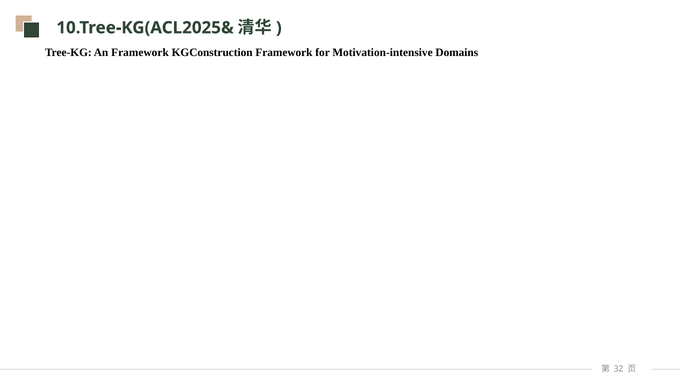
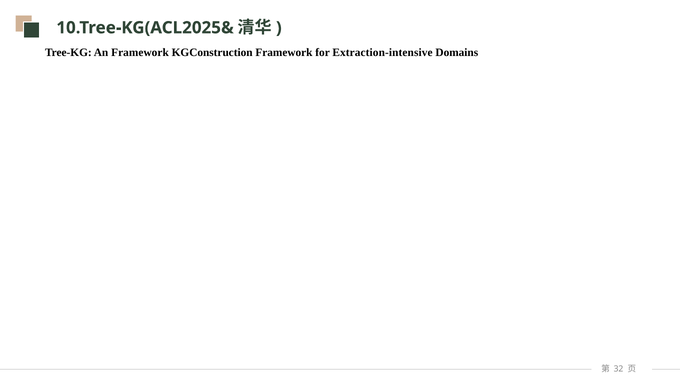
Motivation-intensive: Motivation-intensive -> Extraction-intensive
